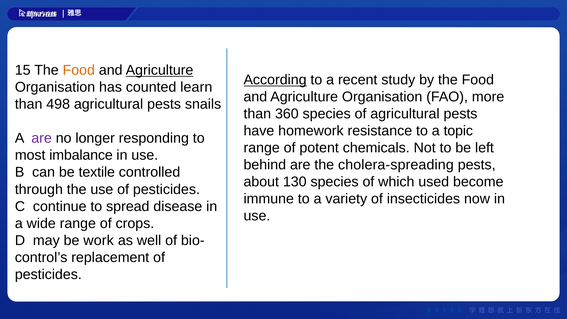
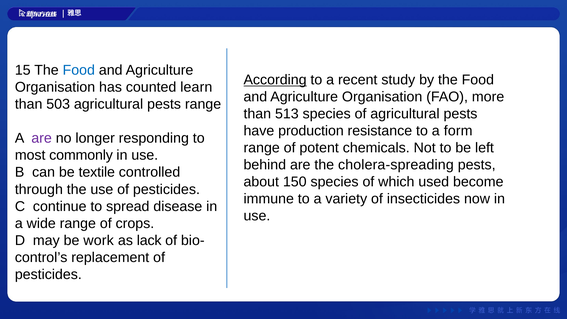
Food at (79, 70) colour: orange -> blue
Agriculture at (160, 70) underline: present -> none
498: 498 -> 503
pests snails: snails -> range
360: 360 -> 513
homework: homework -> production
topic: topic -> form
imbalance: imbalance -> commonly
130: 130 -> 150
well: well -> lack
